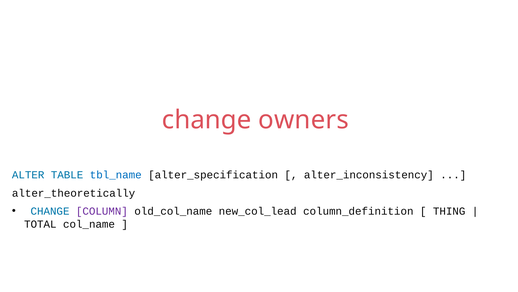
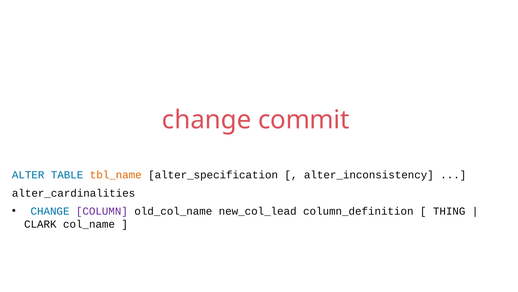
owners: owners -> commit
tbl_name colour: blue -> orange
alter_theoretically: alter_theoretically -> alter_cardinalities
TOTAL: TOTAL -> CLARK
